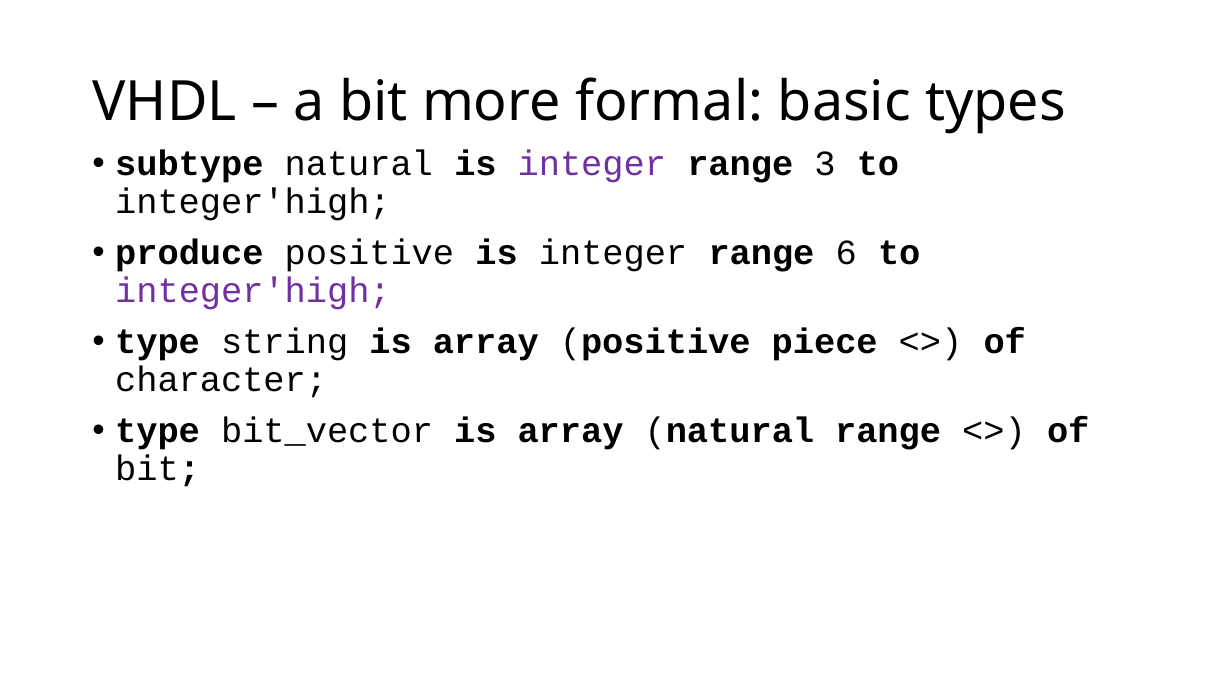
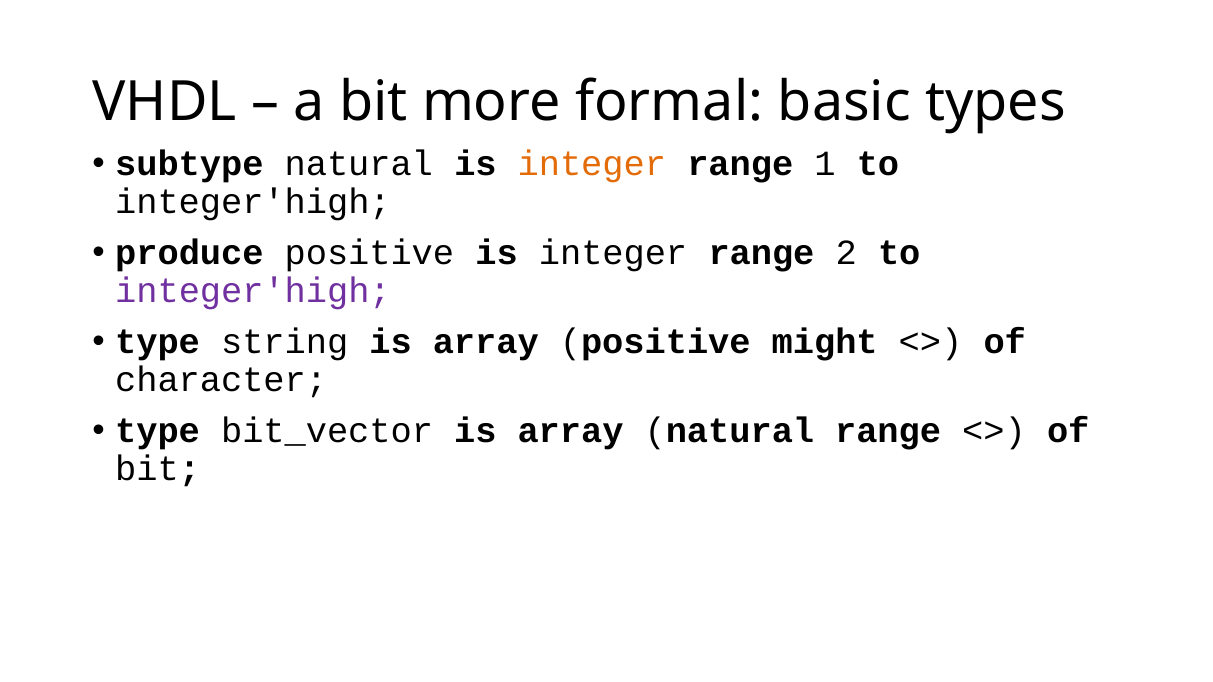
integer at (592, 164) colour: purple -> orange
3: 3 -> 1
6: 6 -> 2
piece: piece -> might
